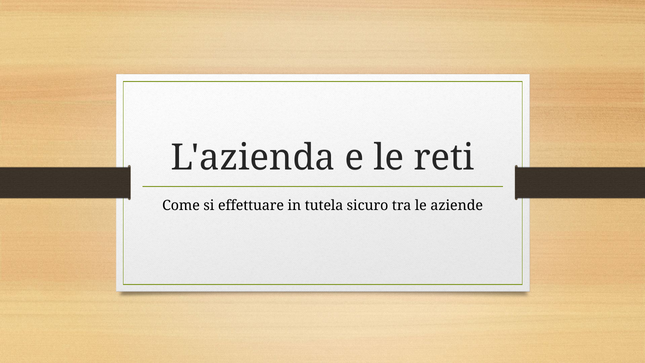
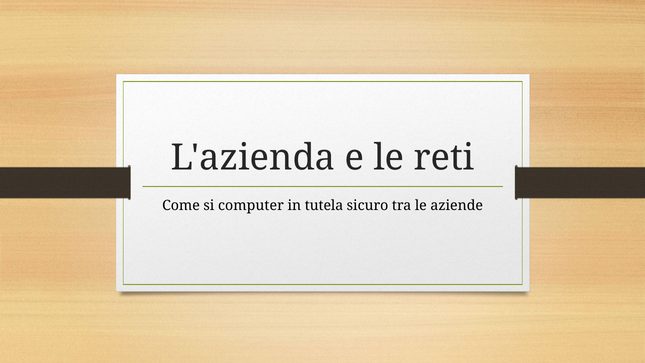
effettuare: effettuare -> computer
